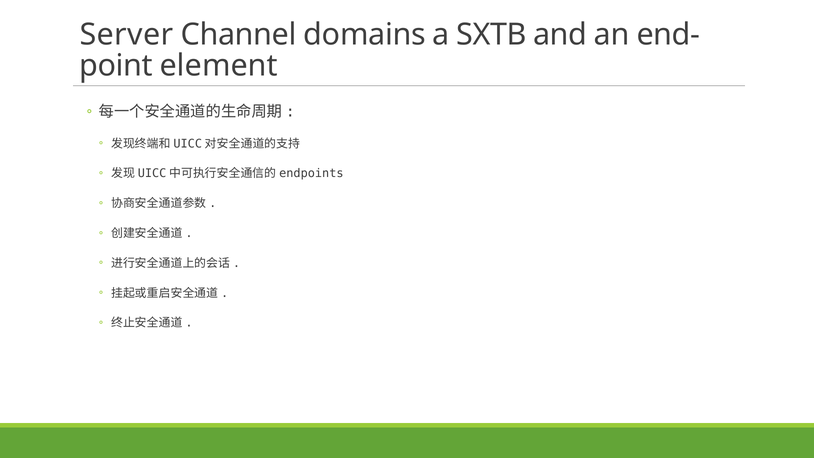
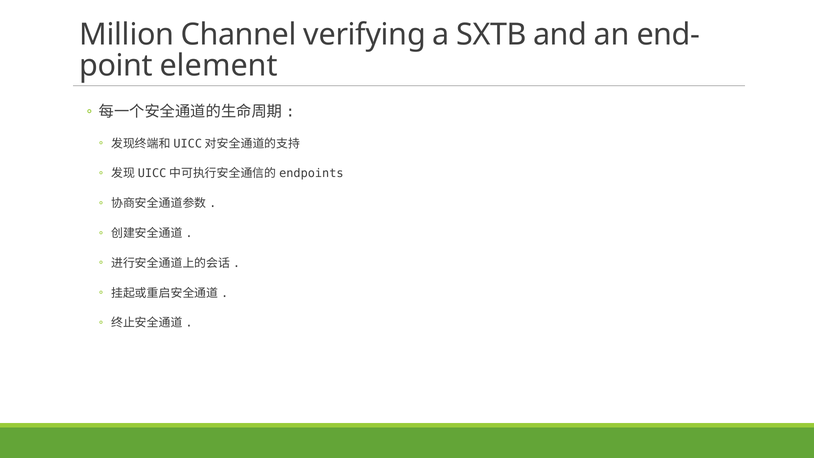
Server: Server -> Million
domains: domains -> verifying
